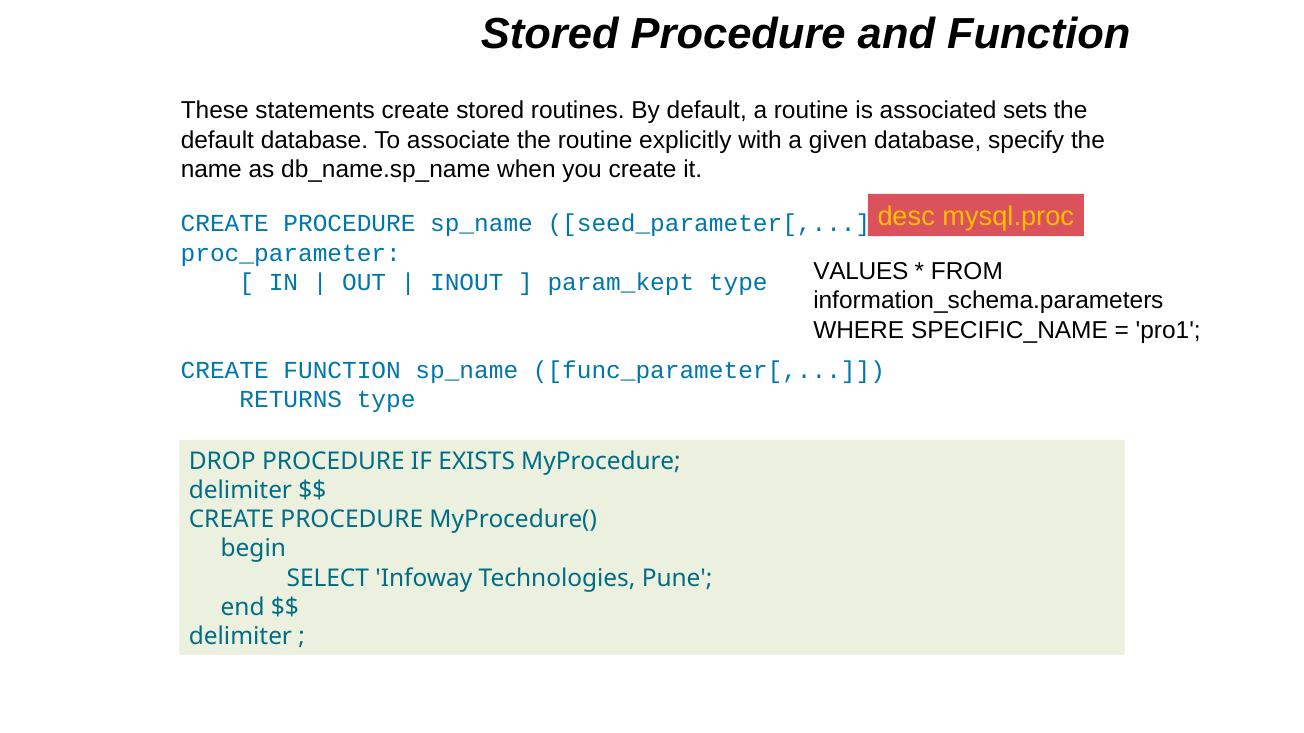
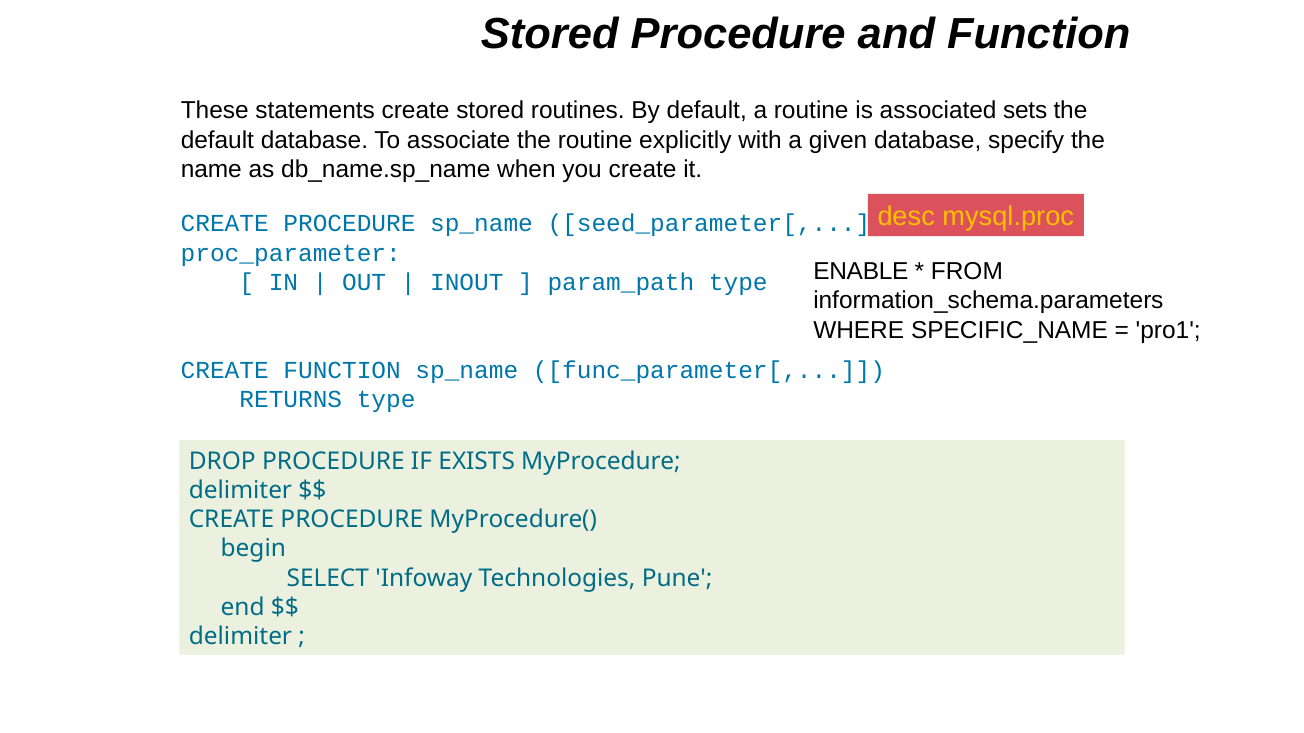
VALUES: VALUES -> ENABLE
param_kept: param_kept -> param_path
